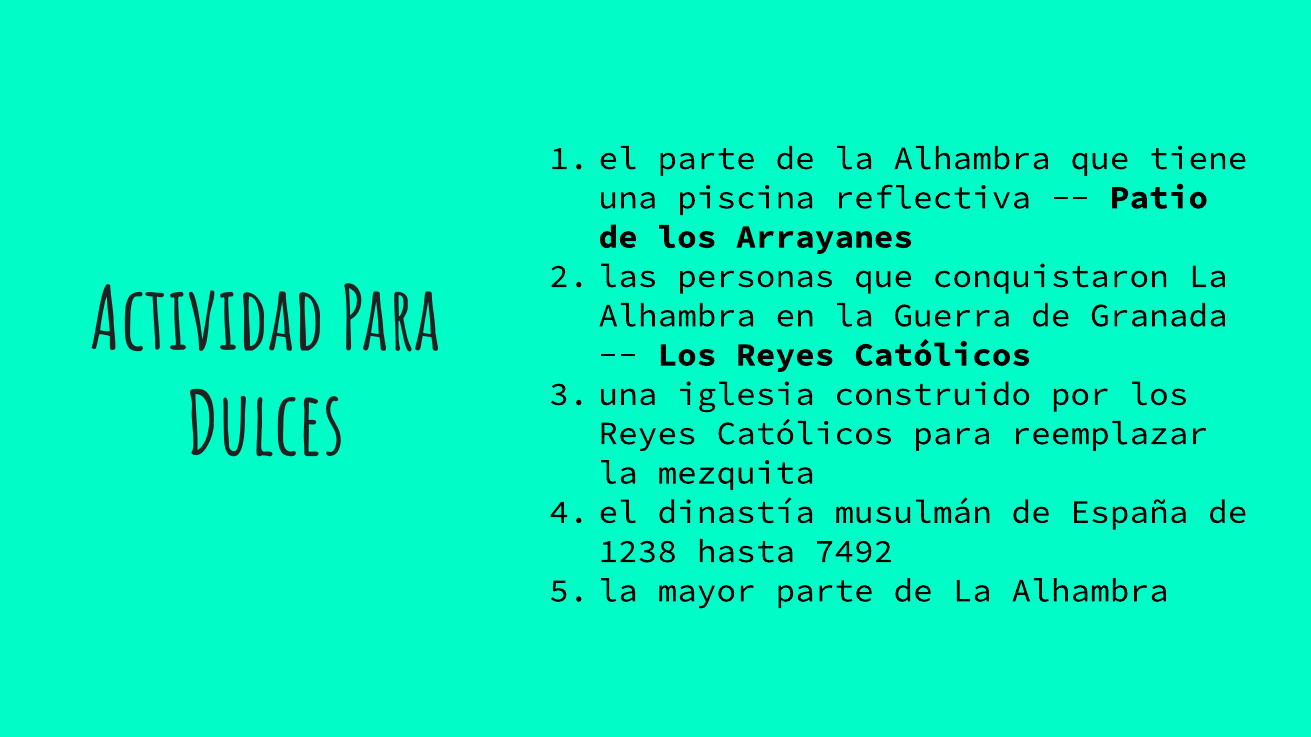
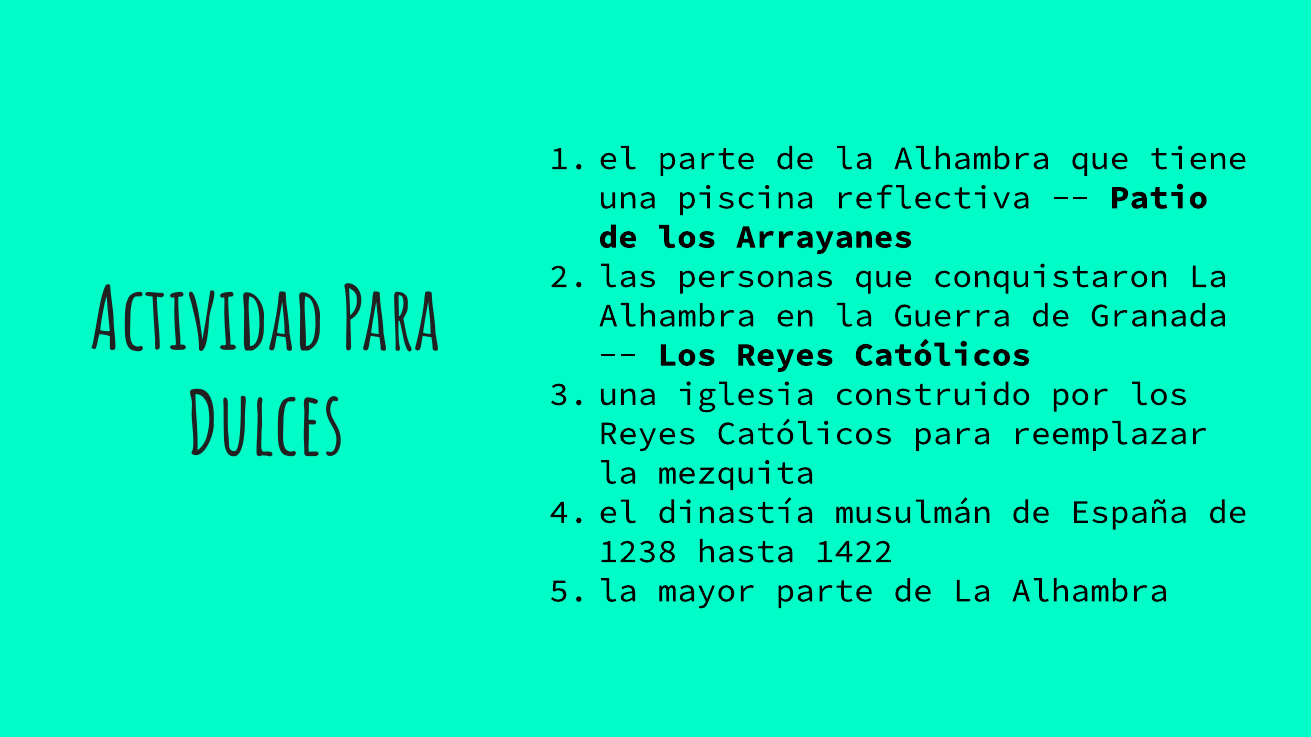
7492: 7492 -> 1422
